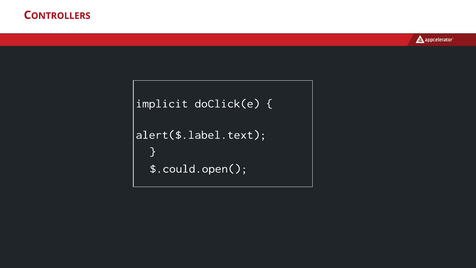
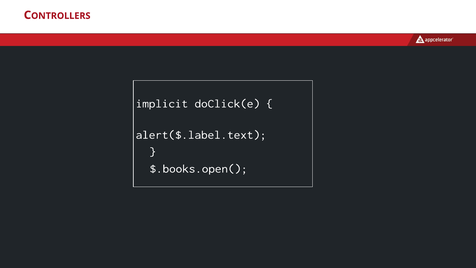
$.could.open(: $.could.open( -> $.books.open(
